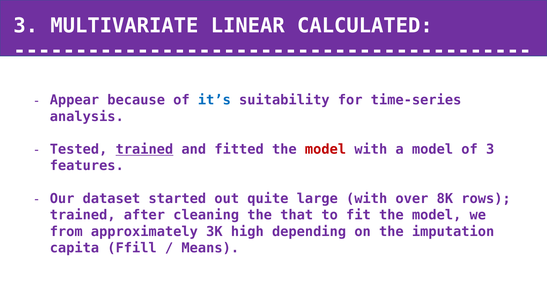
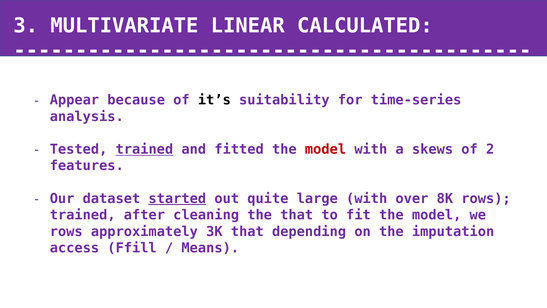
it’s colour: blue -> black
a model: model -> skews
of 3: 3 -> 2
started underline: none -> present
from at (66, 231): from -> rows
3K high: high -> that
capita: capita -> access
